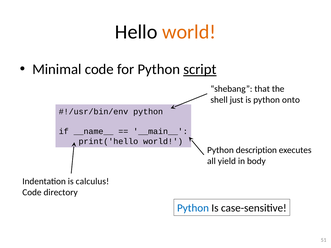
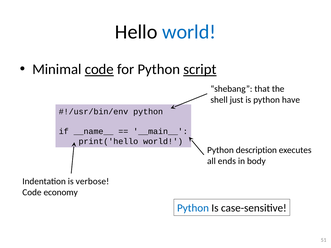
world at (189, 32) colour: orange -> blue
code at (99, 69) underline: none -> present
onto: onto -> have
yield: yield -> ends
calculus: calculus -> verbose
directory: directory -> economy
